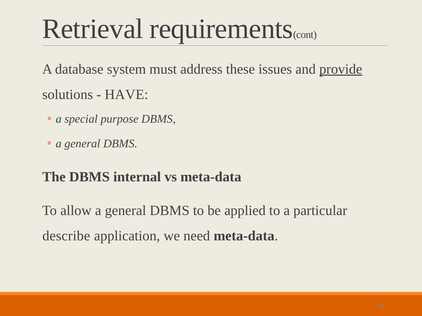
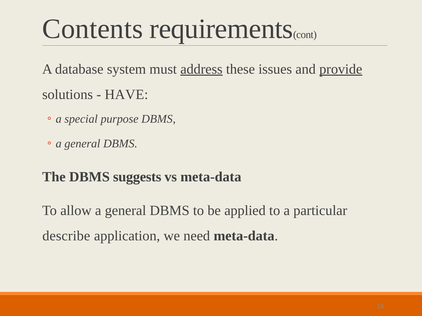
Retrieval: Retrieval -> Contents
address underline: none -> present
internal: internal -> suggests
